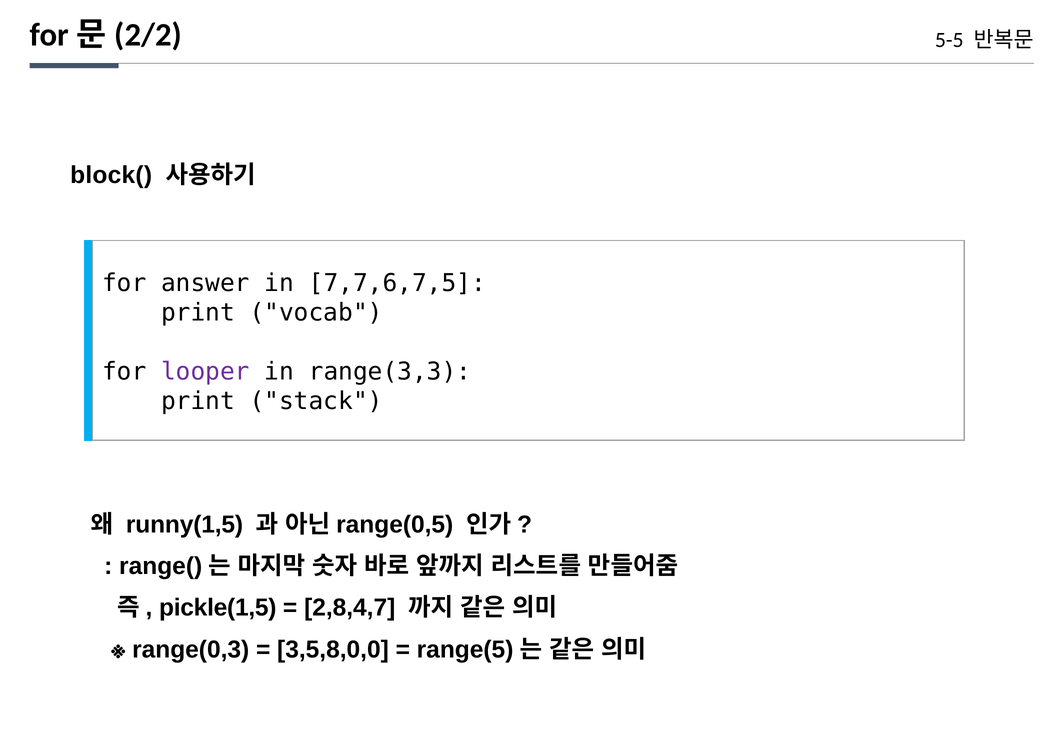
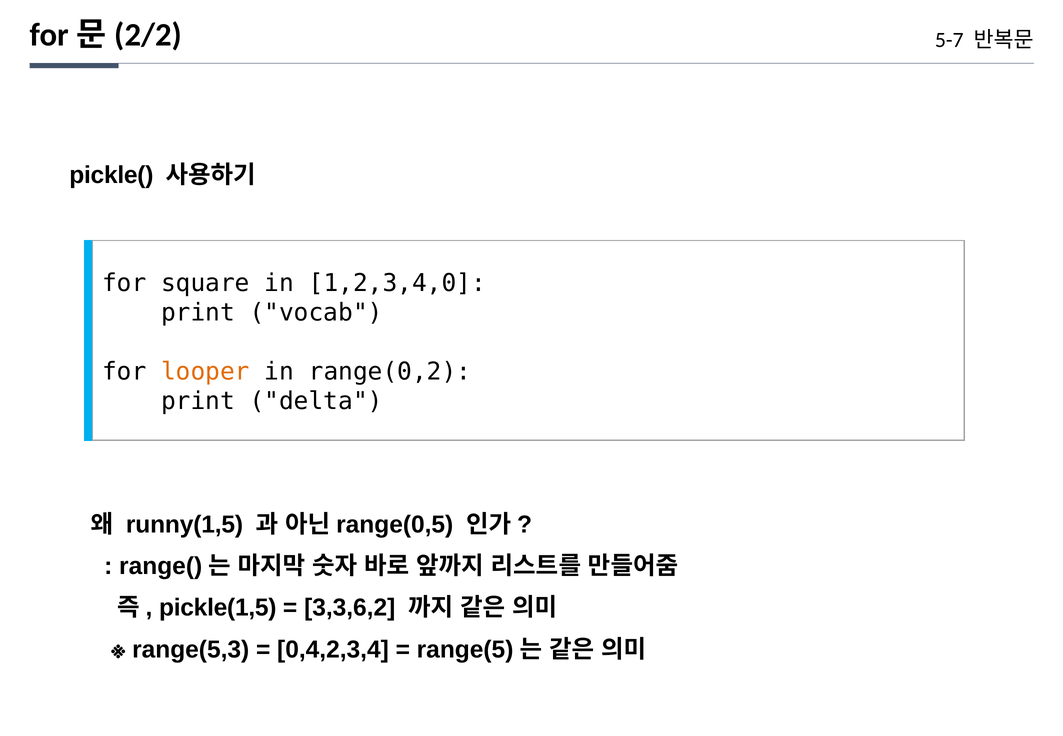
5-5: 5-5 -> 5-7
block(: block( -> pickle(
answer: answer -> square
7,7,6,7,5: 7,7,6,7,5 -> 1,2,3,4,0
looper colour: purple -> orange
range(3,3: range(3,3 -> range(0,2
stack: stack -> delta
2,8,4,7: 2,8,4,7 -> 3,3,6,2
range(0,3: range(0,3 -> range(5,3
3,5,8,0,0: 3,5,8,0,0 -> 0,4,2,3,4
